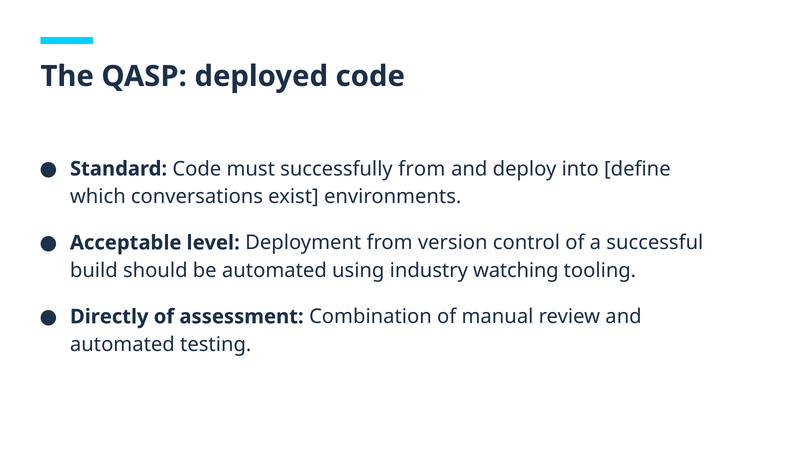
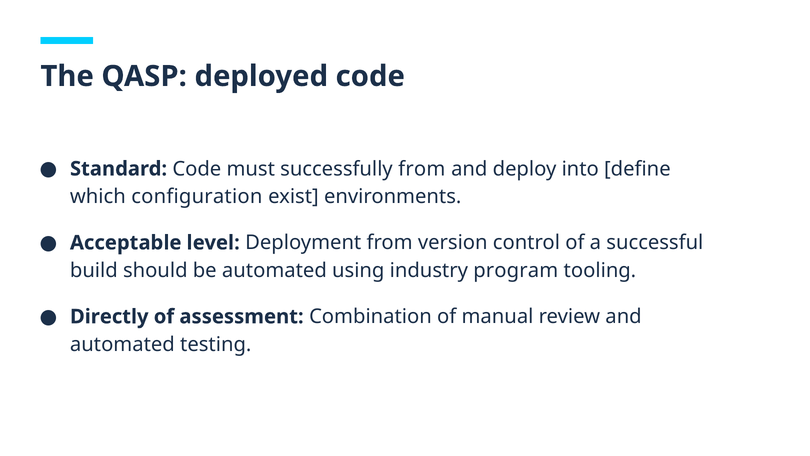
conversations: conversations -> configuration
watching: watching -> program
